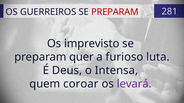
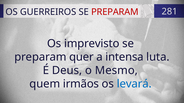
furioso: furioso -> intensa
Intensa: Intensa -> Mesmo
coroar: coroar -> irmãos
levará colour: purple -> blue
